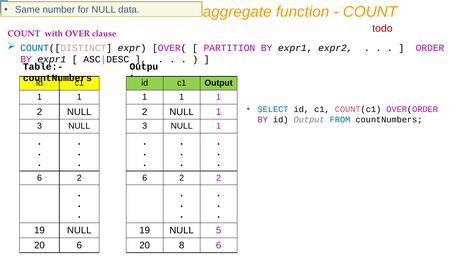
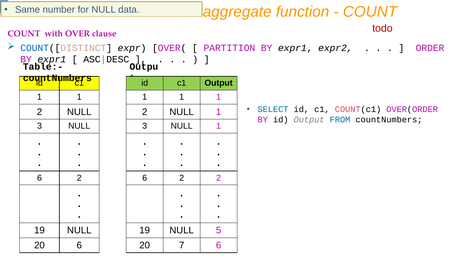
8: 8 -> 7
